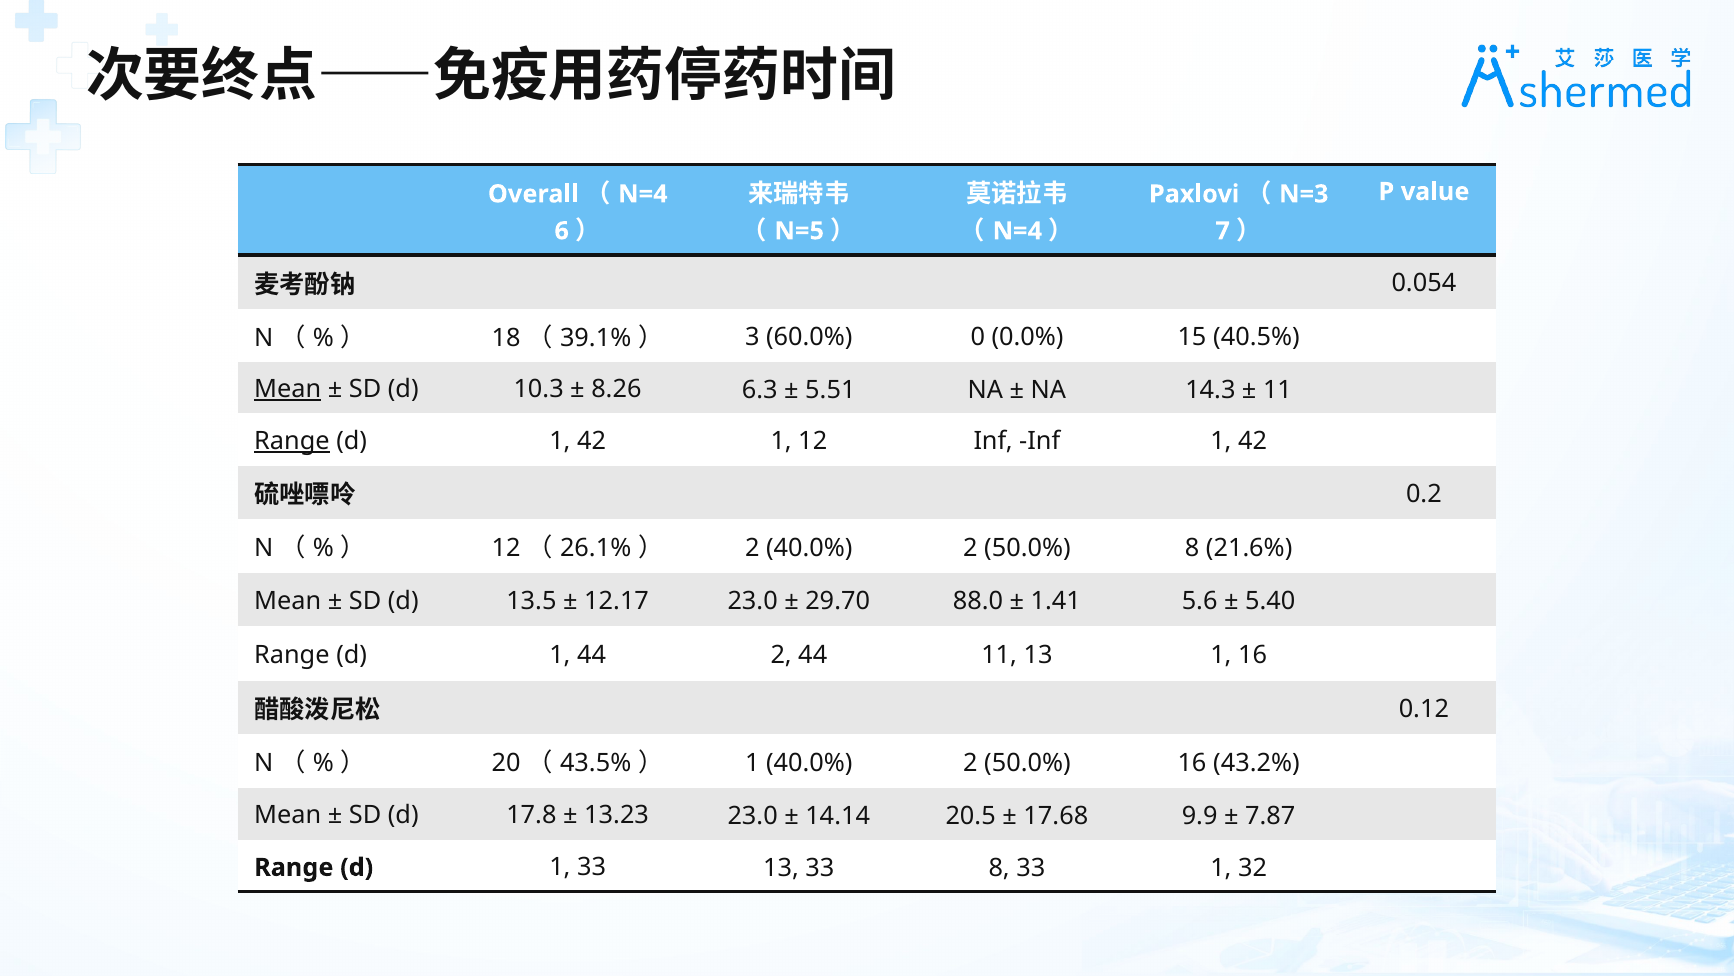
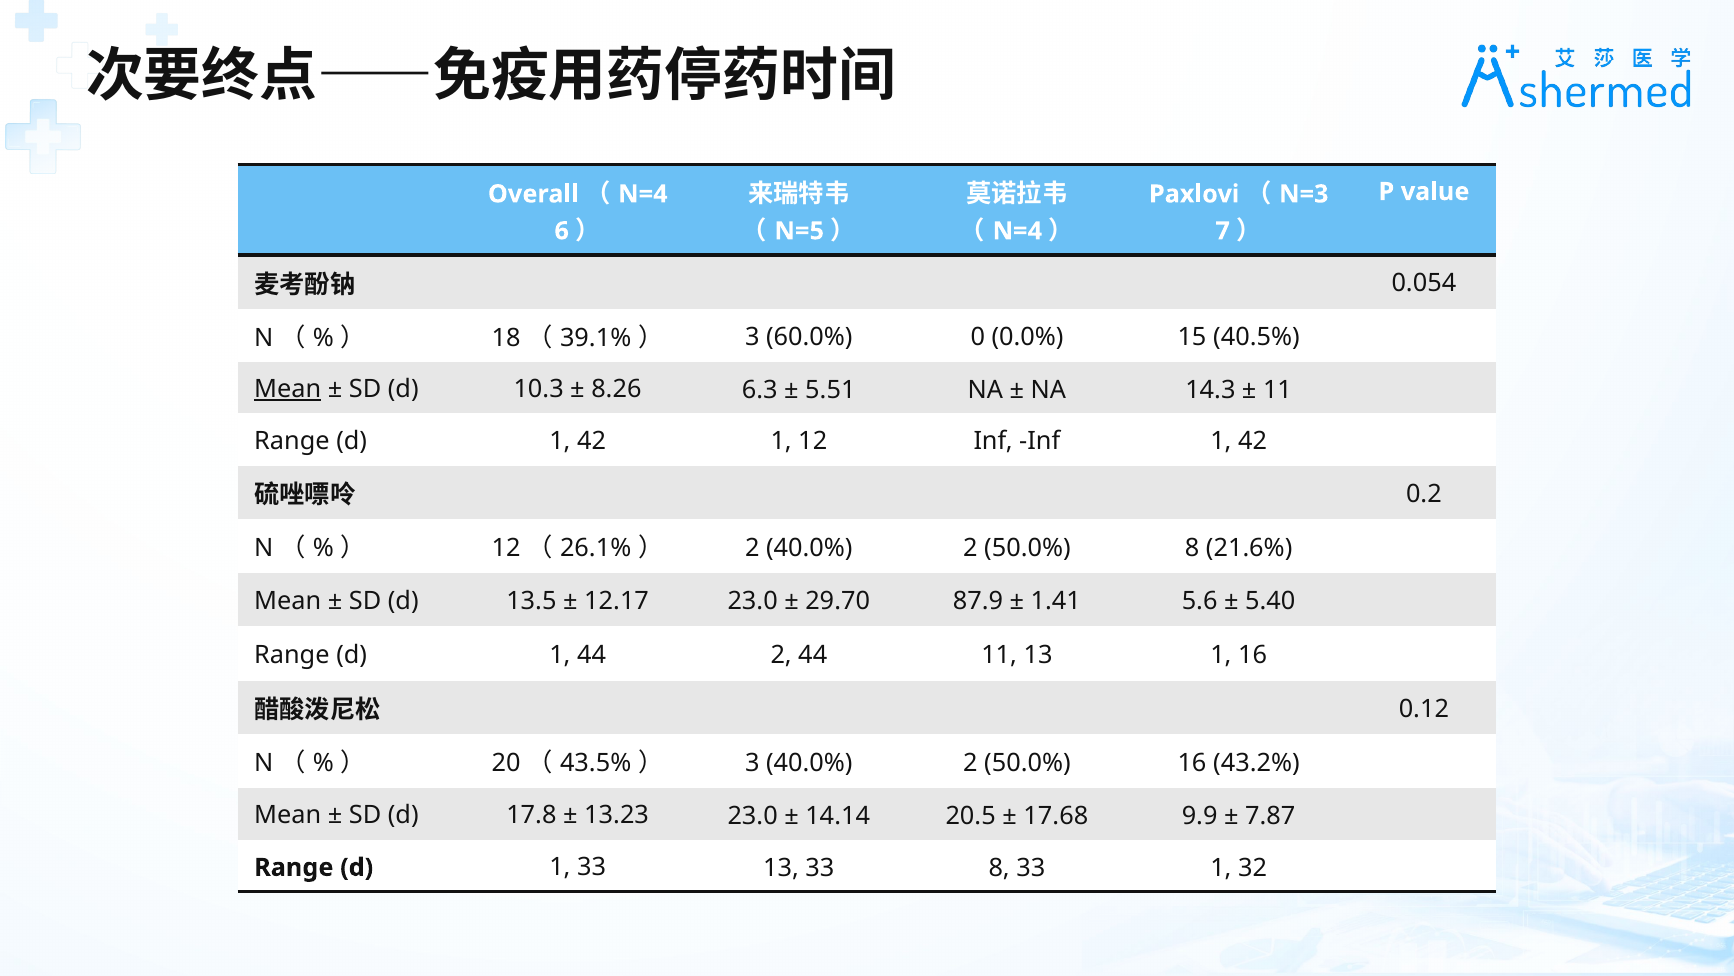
Range at (292, 441) underline: present -> none
88.0: 88.0 -> 87.9
1 at (752, 762): 1 -> 3
